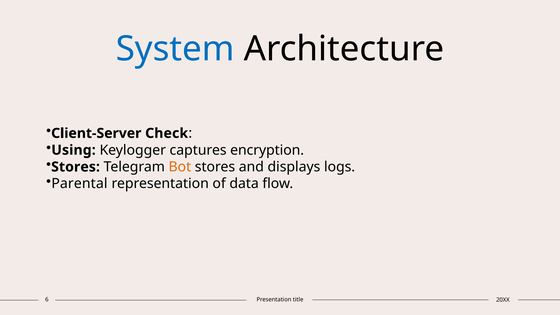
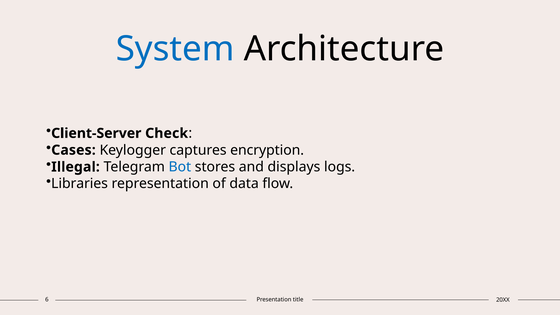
Using: Using -> Cases
Stores at (76, 167): Stores -> Illegal
Bot colour: orange -> blue
Parental: Parental -> Libraries
